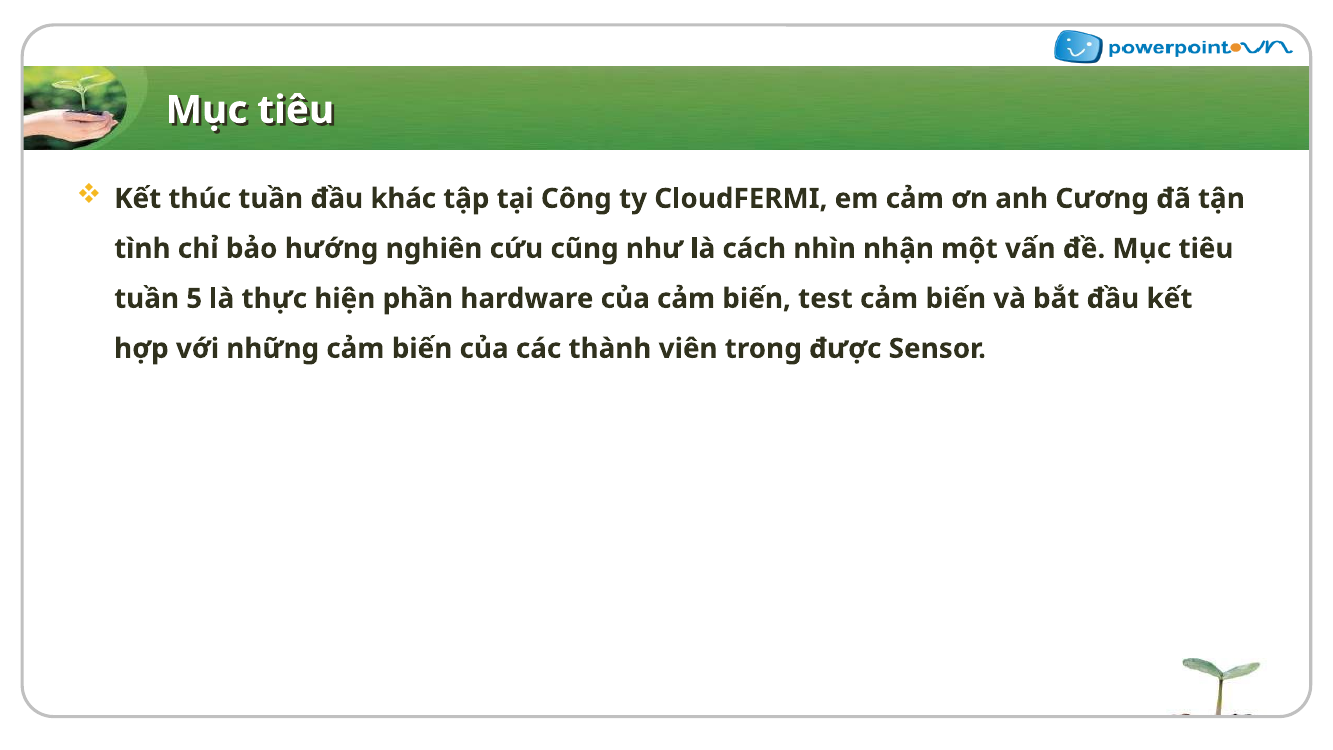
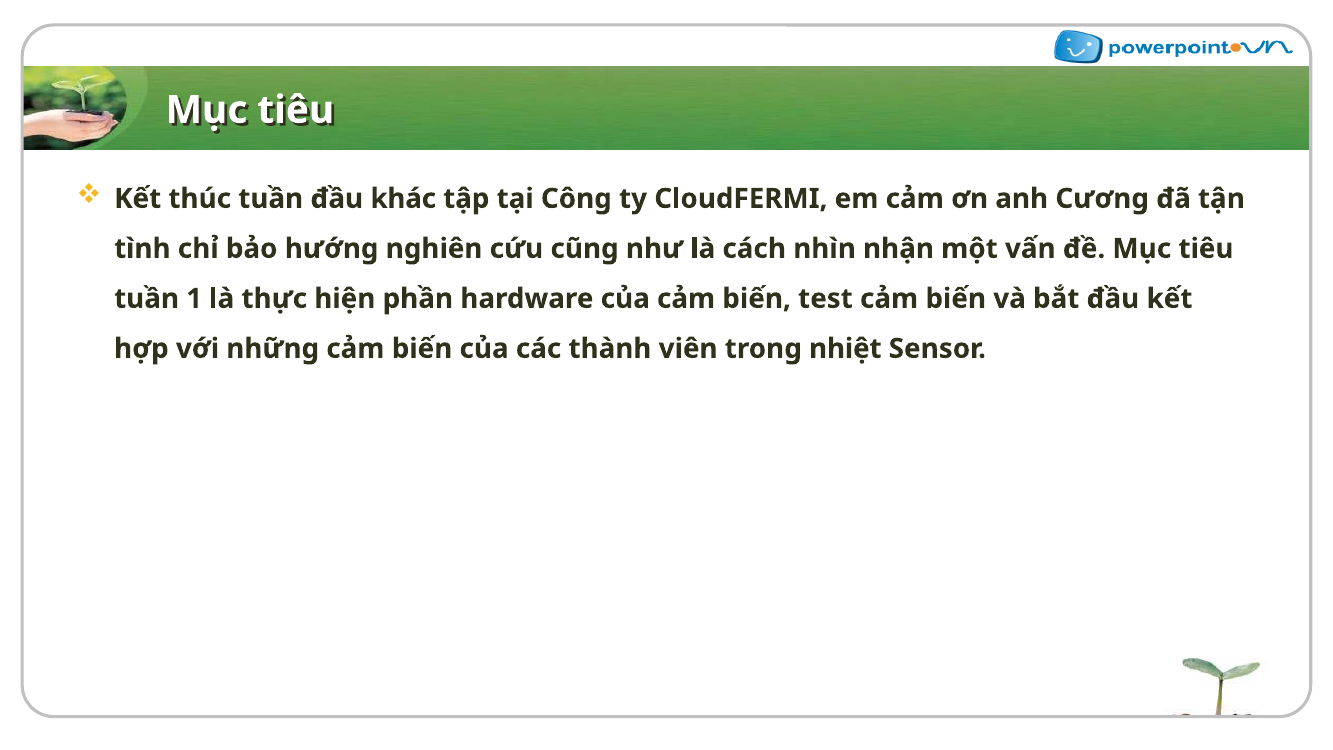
5: 5 -> 1
được: được -> nhiệt
